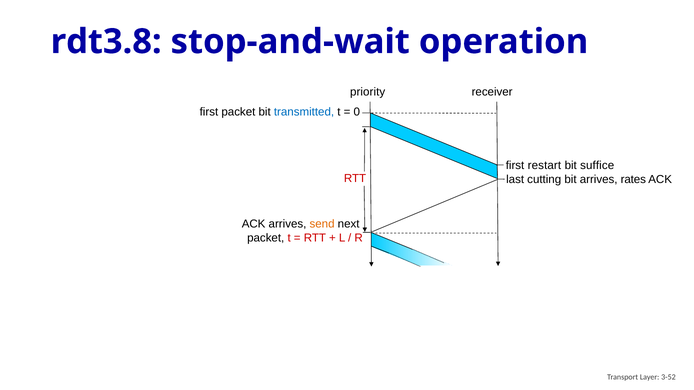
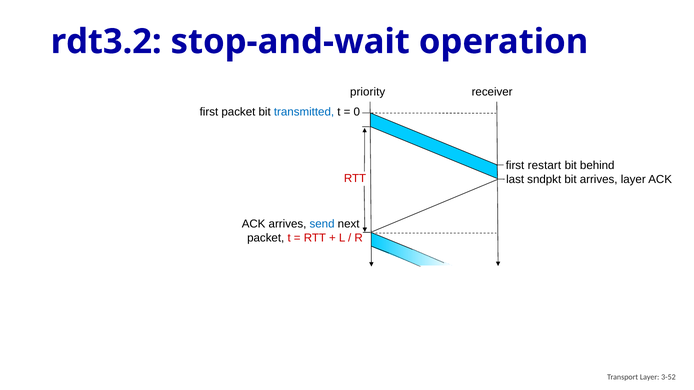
rdt3.8: rdt3.8 -> rdt3.2
suffice: suffice -> behind
cutting: cutting -> sndpkt
arrives rates: rates -> layer
send colour: orange -> blue
